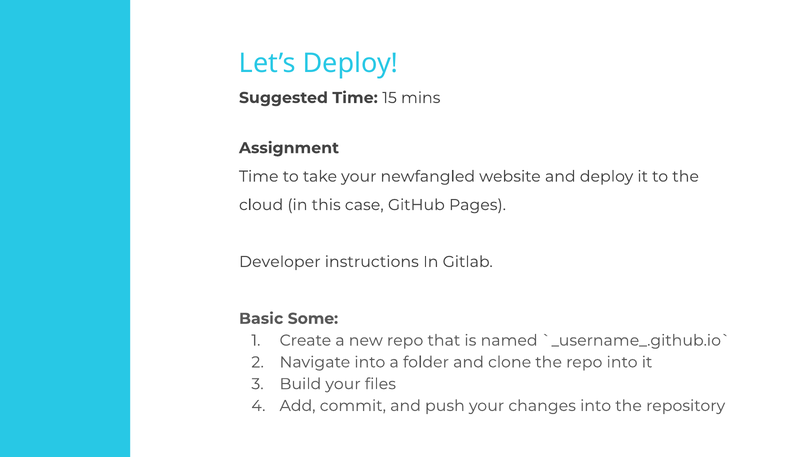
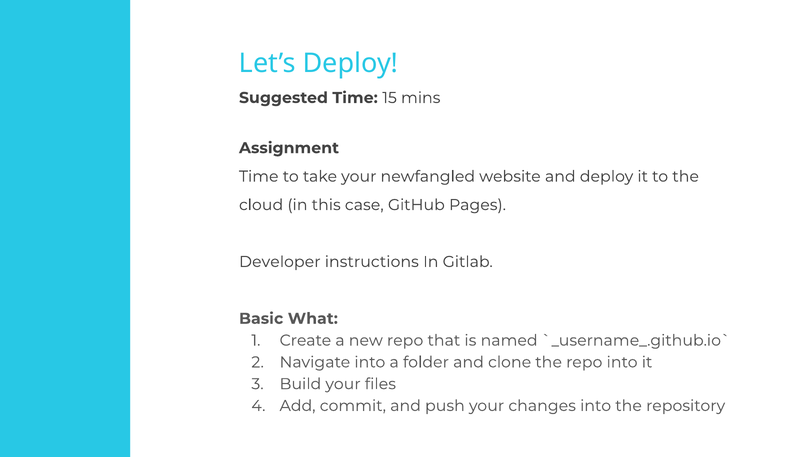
Some: Some -> What
